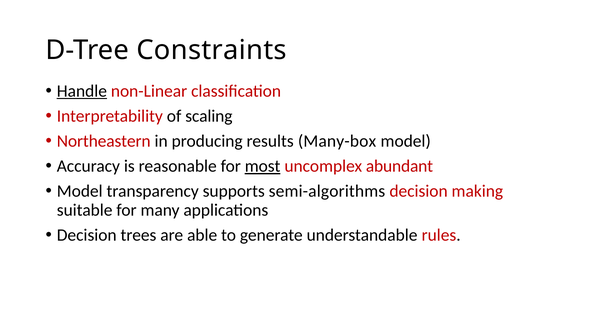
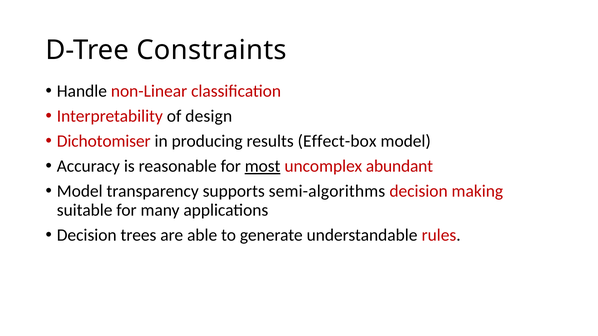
Handle underline: present -> none
scaling: scaling -> design
Northeastern: Northeastern -> Dichotomiser
Many-box: Many-box -> Effect-box
